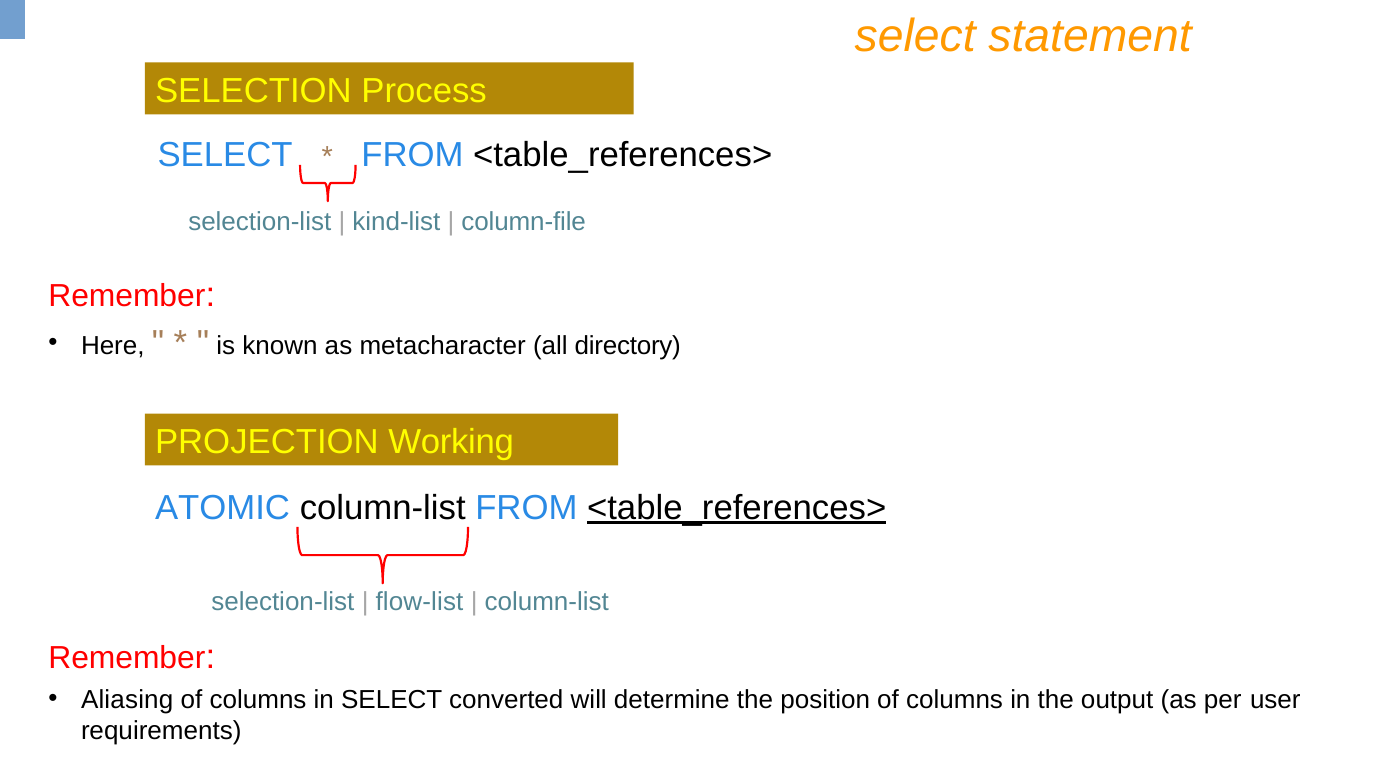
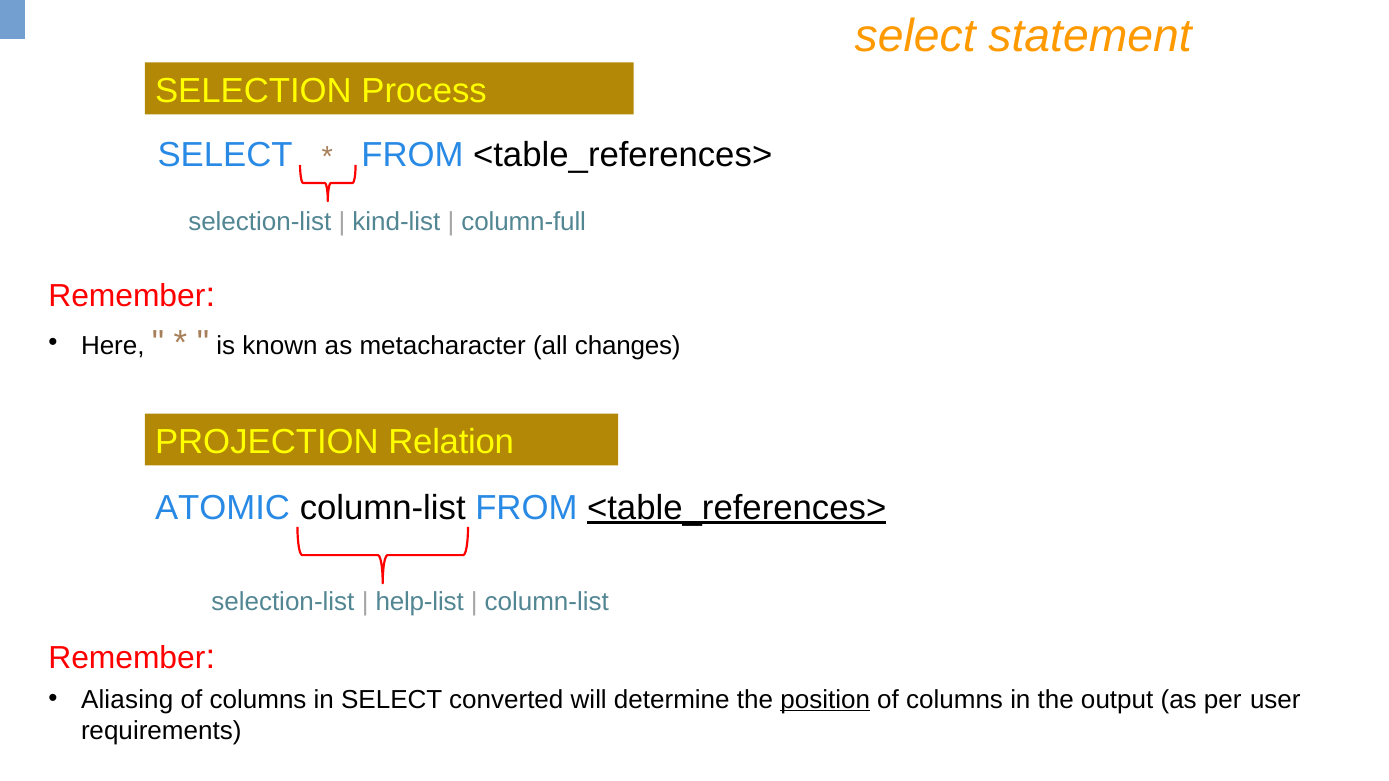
column-file: column-file -> column-full
directory: directory -> changes
Working: Working -> Relation
flow-list: flow-list -> help-list
position underline: none -> present
